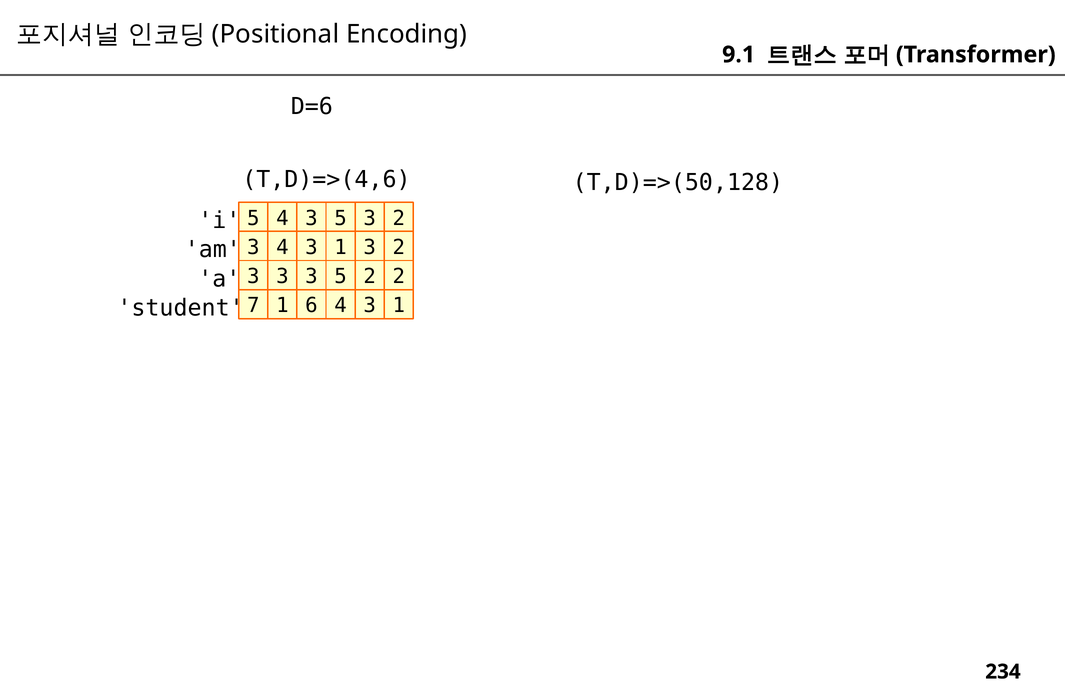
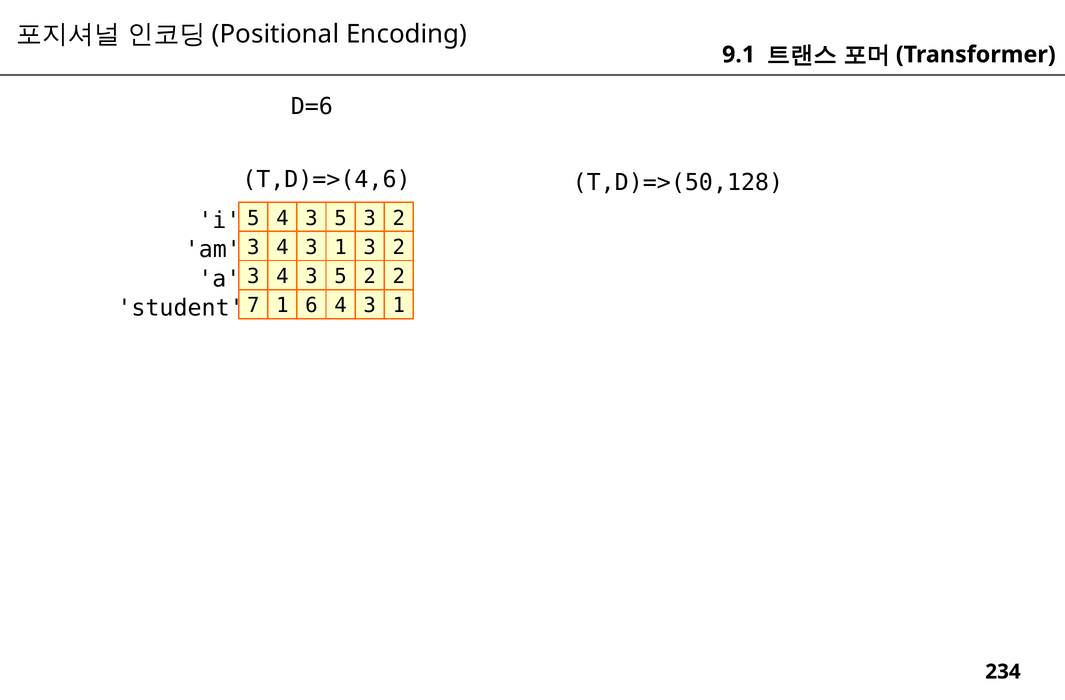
3 at (282, 276): 3 -> 4
